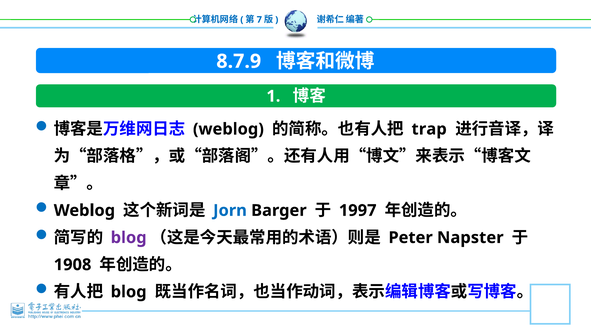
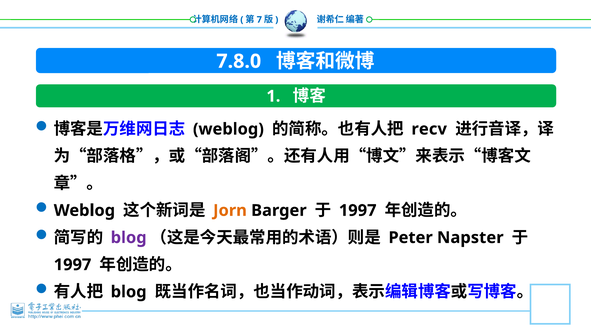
8.7.9: 8.7.9 -> 7.8.0
trap: trap -> recv
Jorn colour: blue -> orange
1908 at (73, 264): 1908 -> 1997
